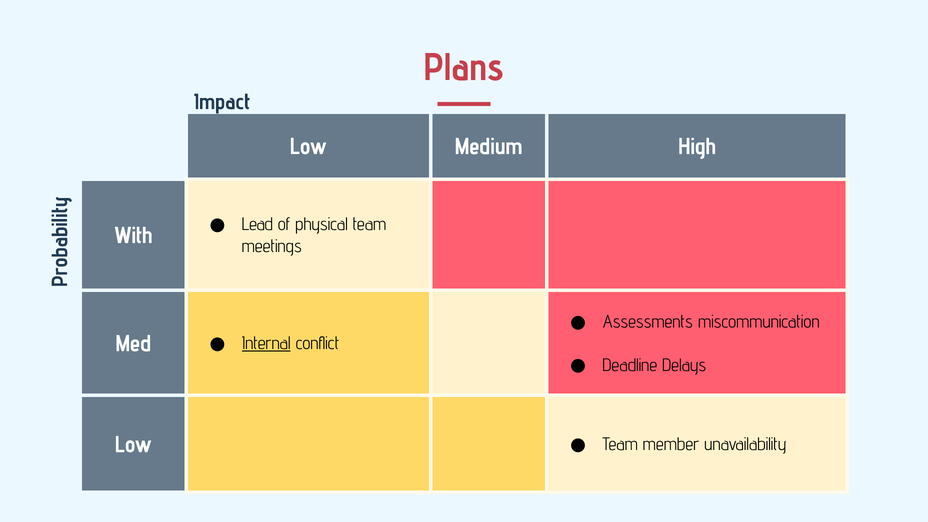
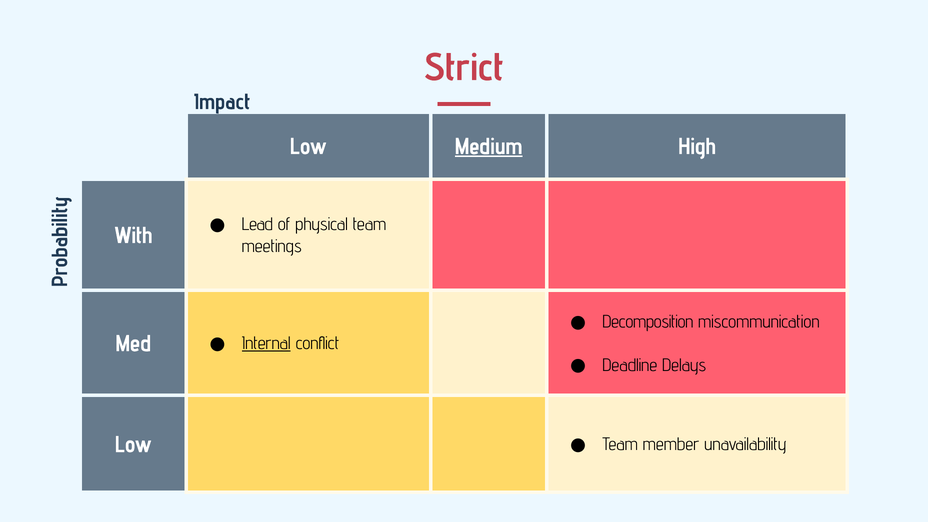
Plans: Plans -> Strict
Medium underline: none -> present
Assessments: Assessments -> Decomposition
